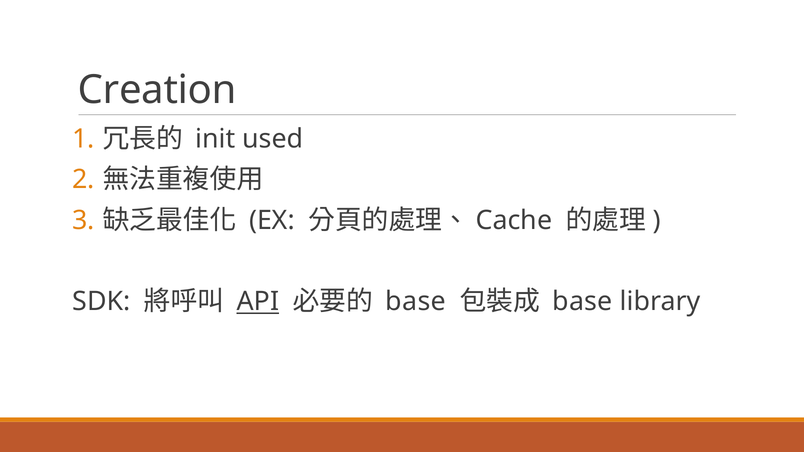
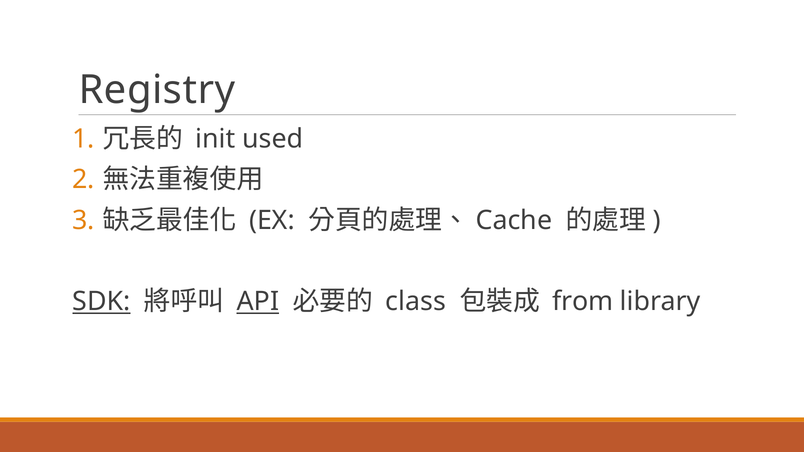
Creation: Creation -> Registry
SDK underline: none -> present
base at (416, 302): base -> class
base at (582, 302): base -> from
